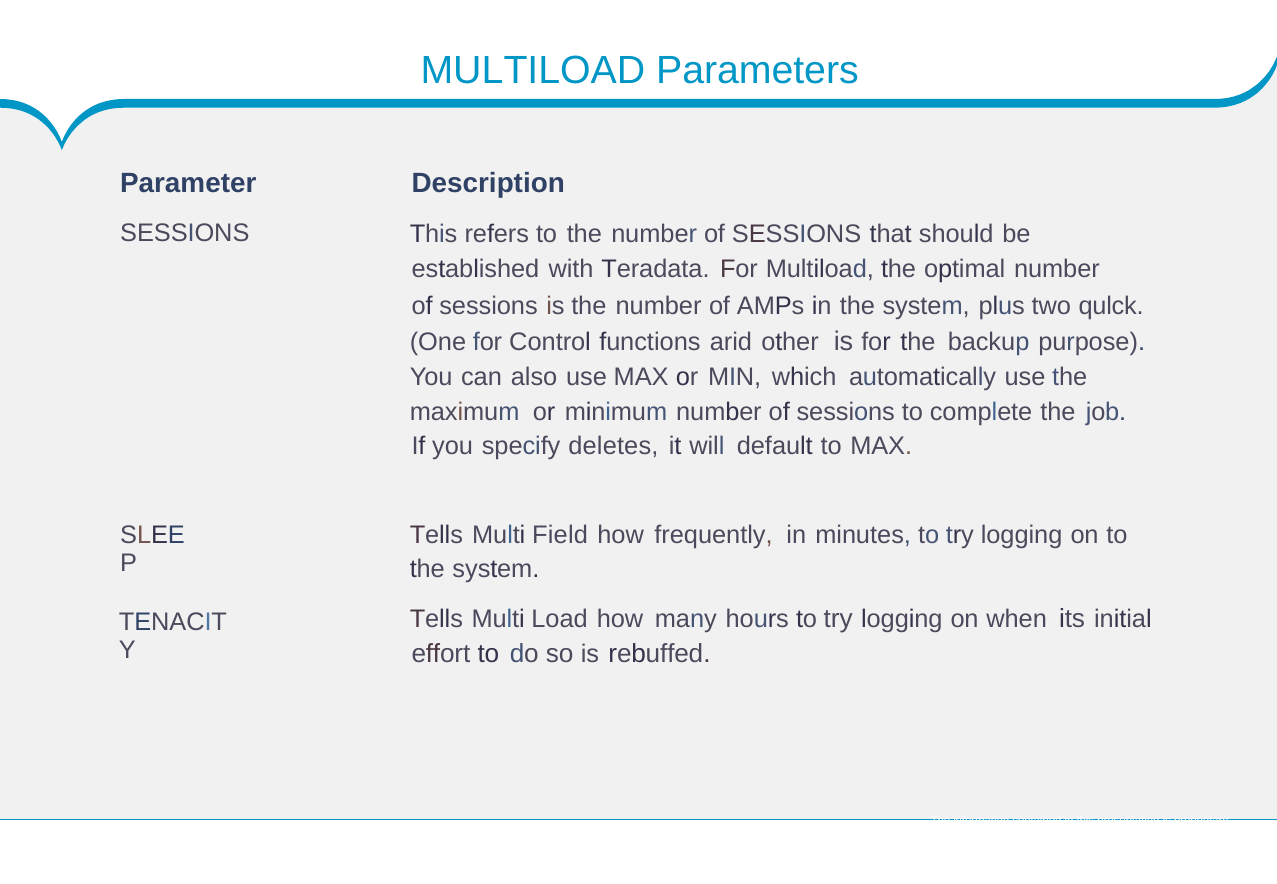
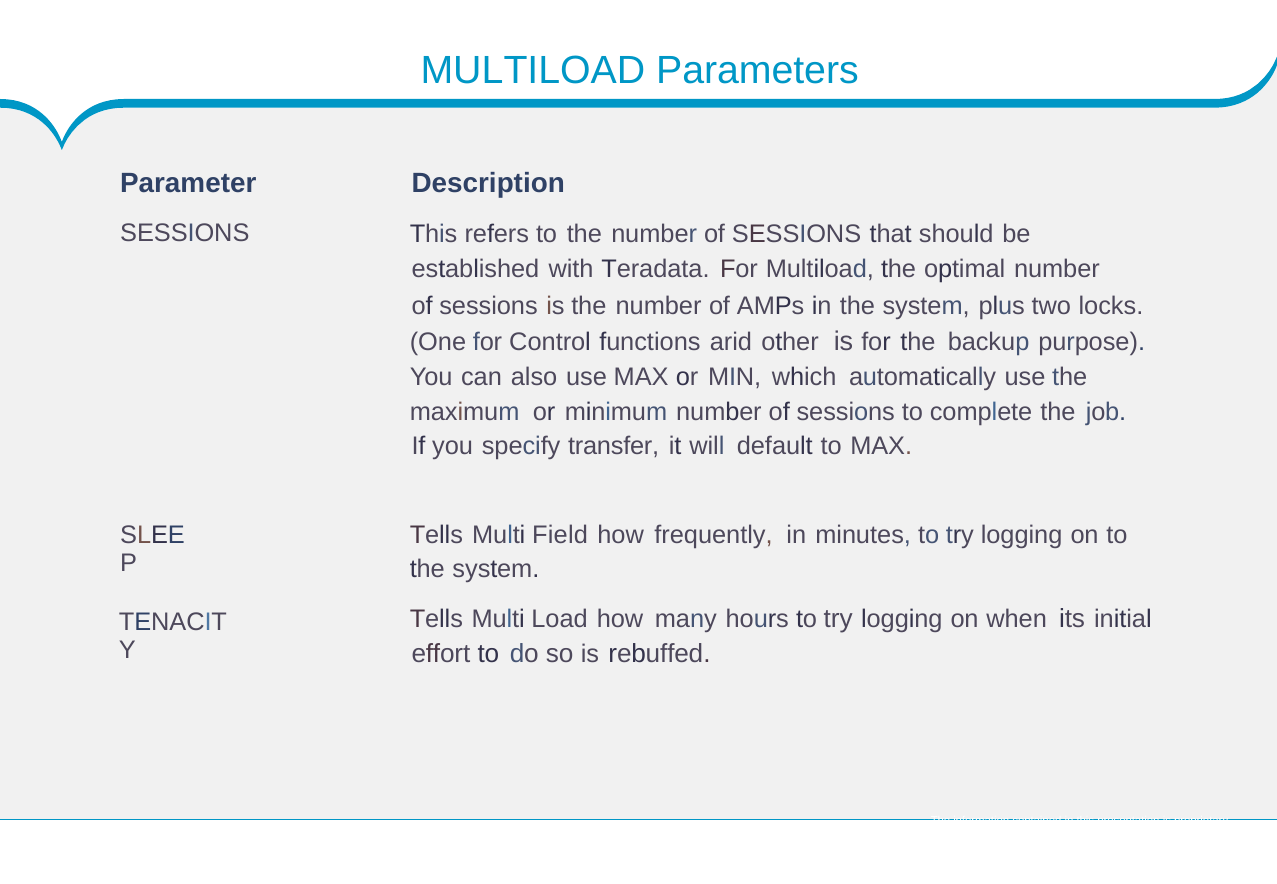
qulck: qulck -> locks
deletes: deletes -> transfer
